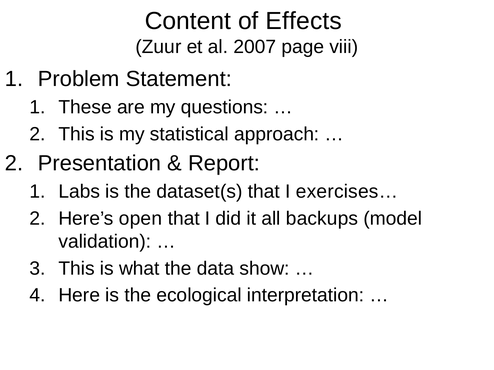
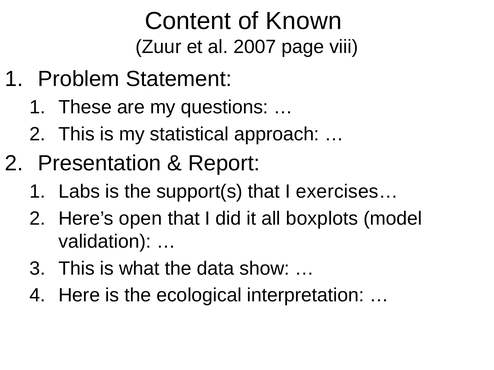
Effects: Effects -> Known
dataset(s: dataset(s -> support(s
backups: backups -> boxplots
